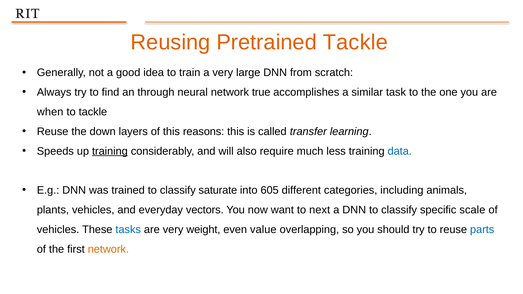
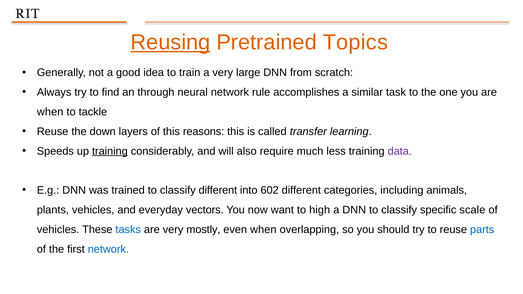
Reusing underline: none -> present
Pretrained Tackle: Tackle -> Topics
true: true -> rule
data colour: blue -> purple
classify saturate: saturate -> different
605: 605 -> 602
next: next -> high
weight: weight -> mostly
even value: value -> when
network at (108, 249) colour: orange -> blue
